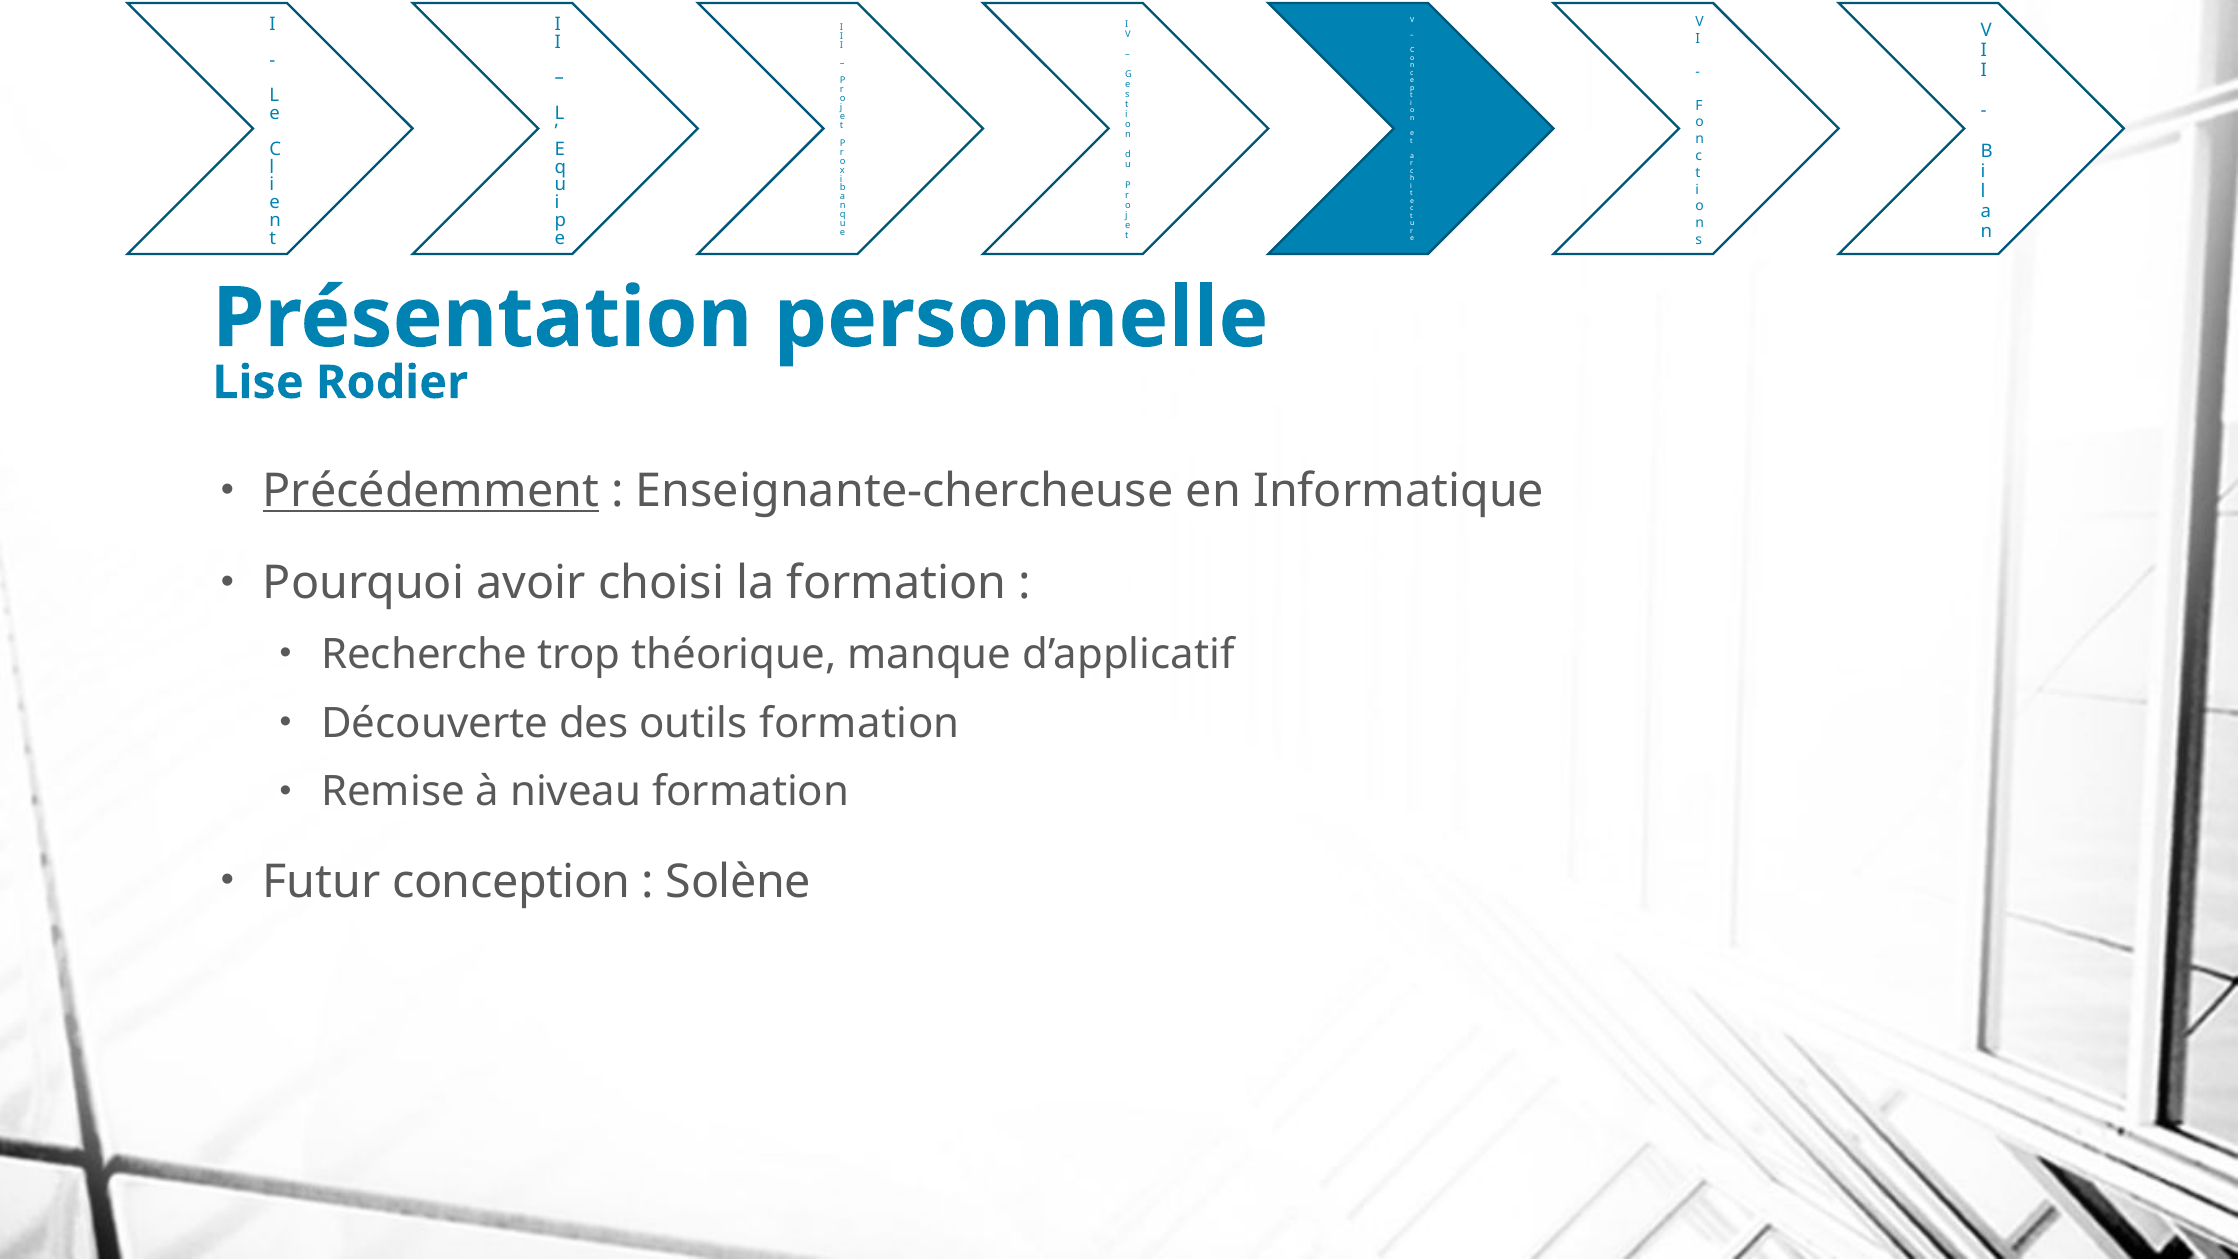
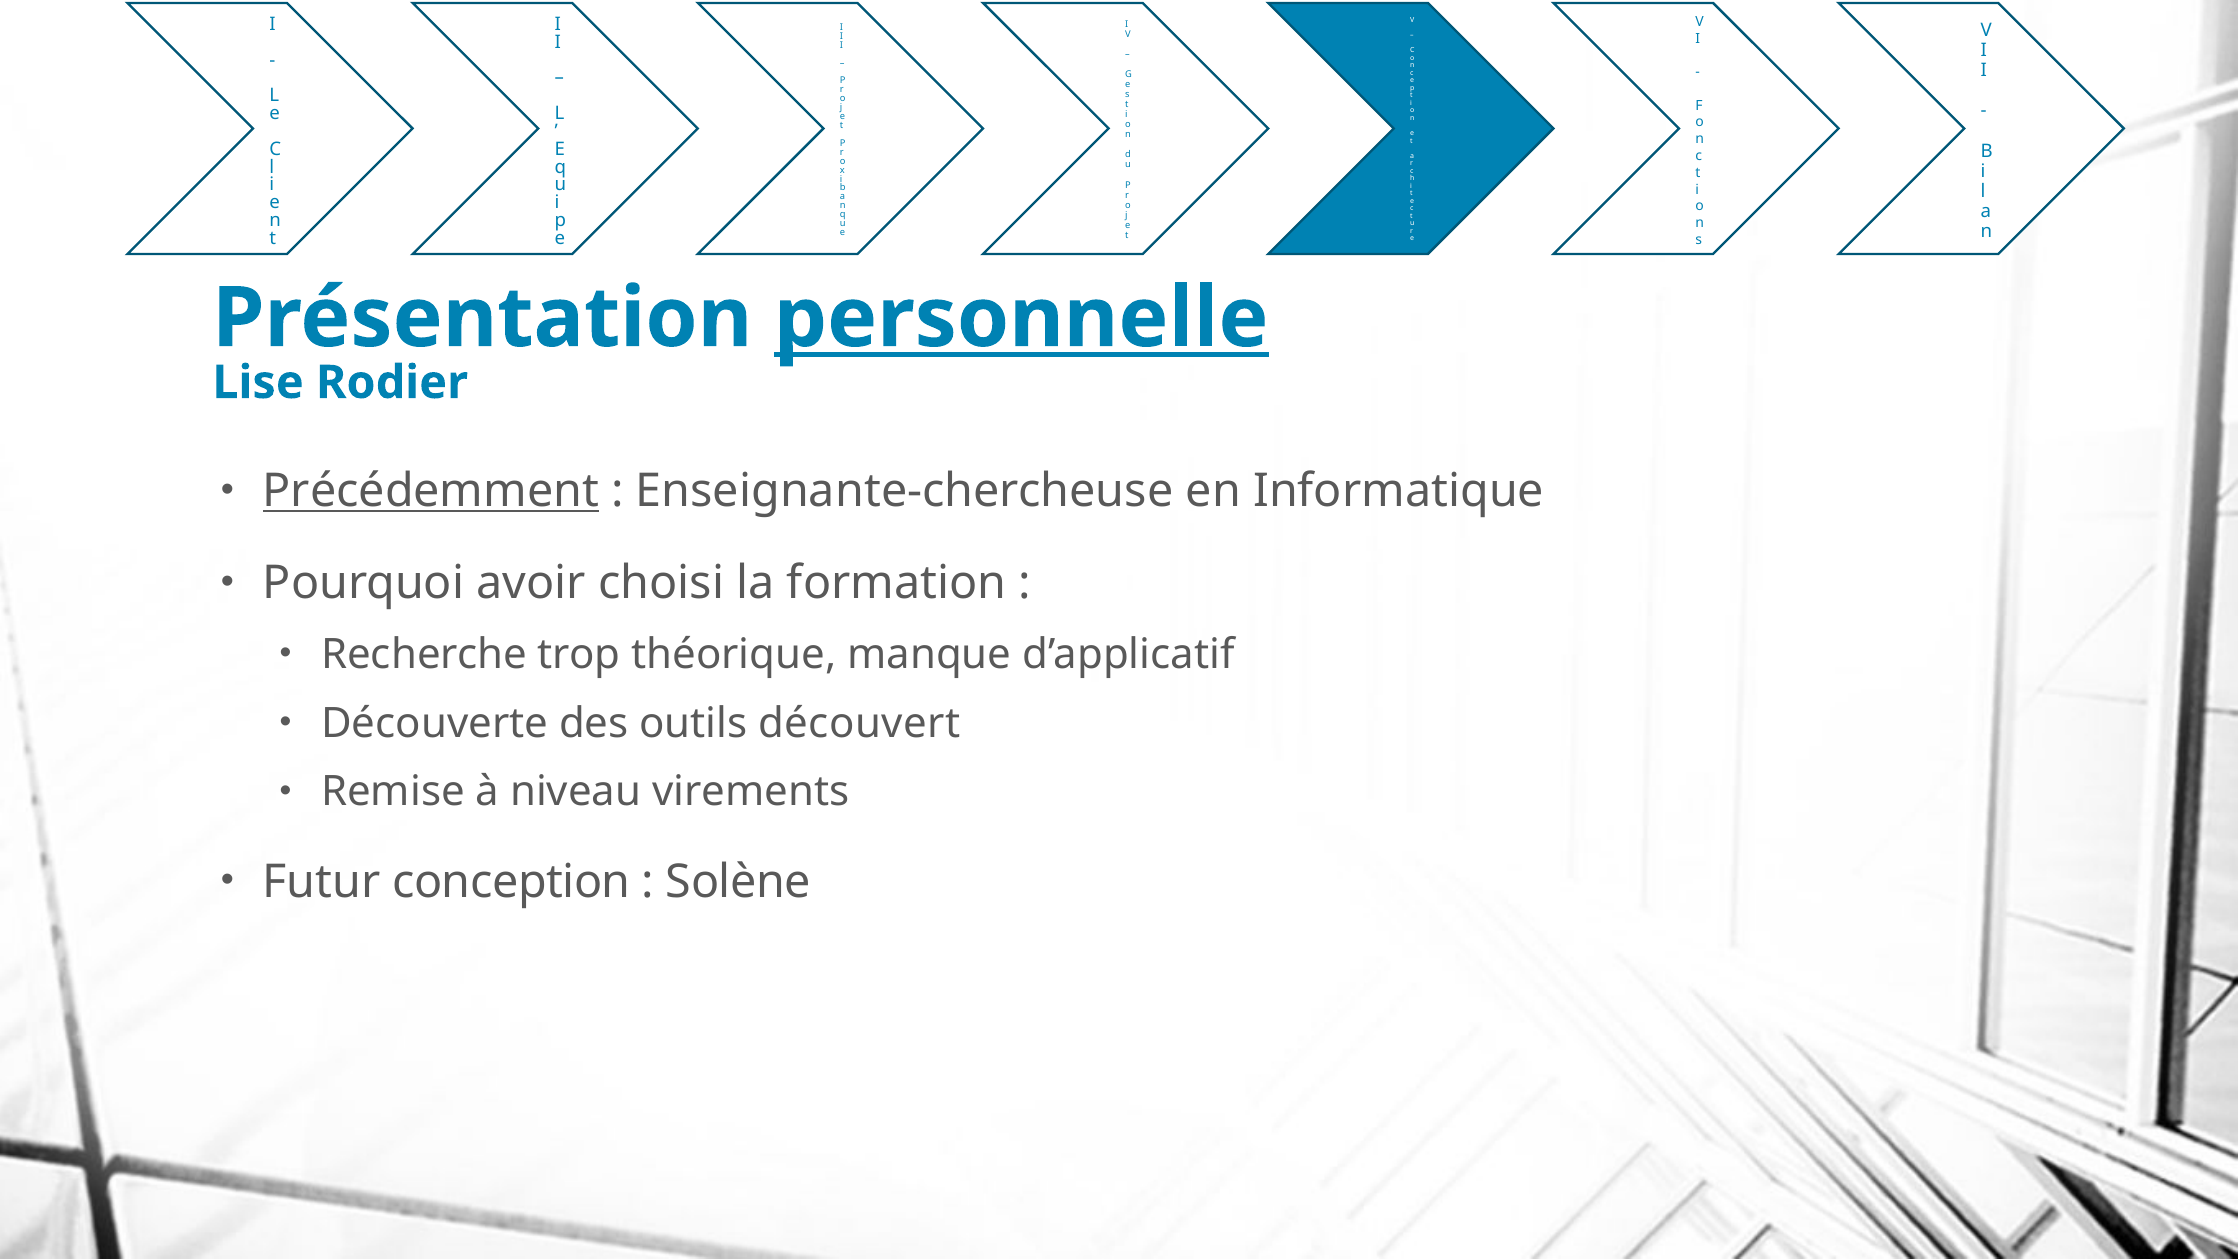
personnelle underline: none -> present
outils formation: formation -> découvert
niveau formation: formation -> virements
